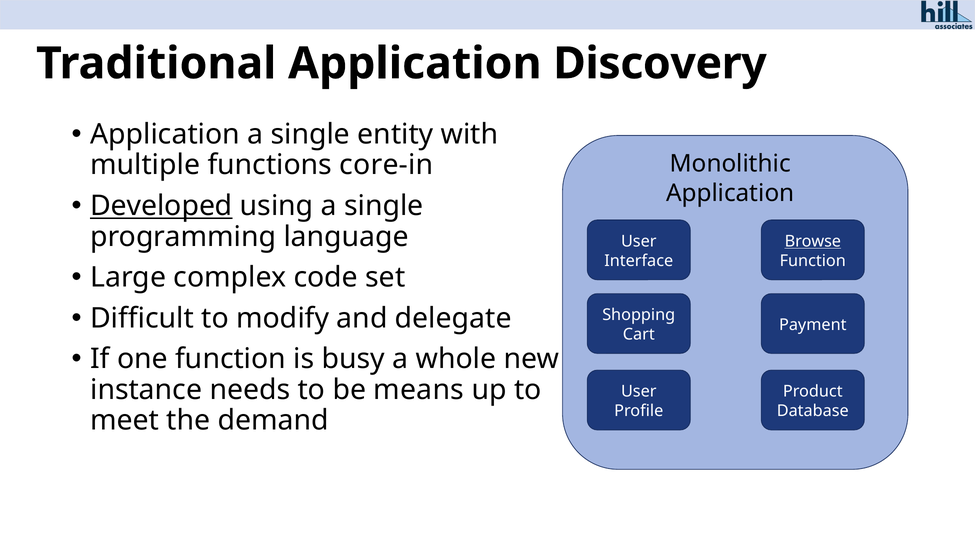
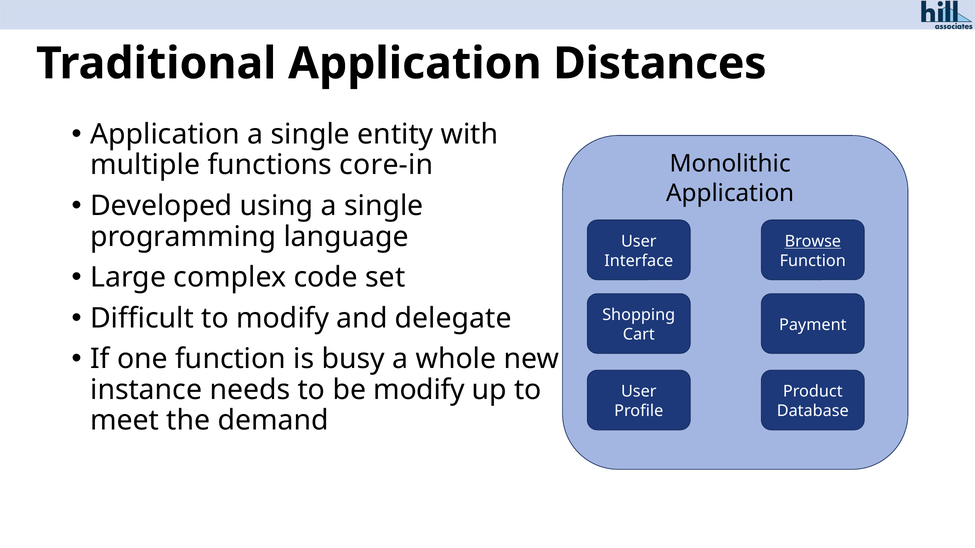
Discovery: Discovery -> Distances
Developed underline: present -> none
be means: means -> modify
